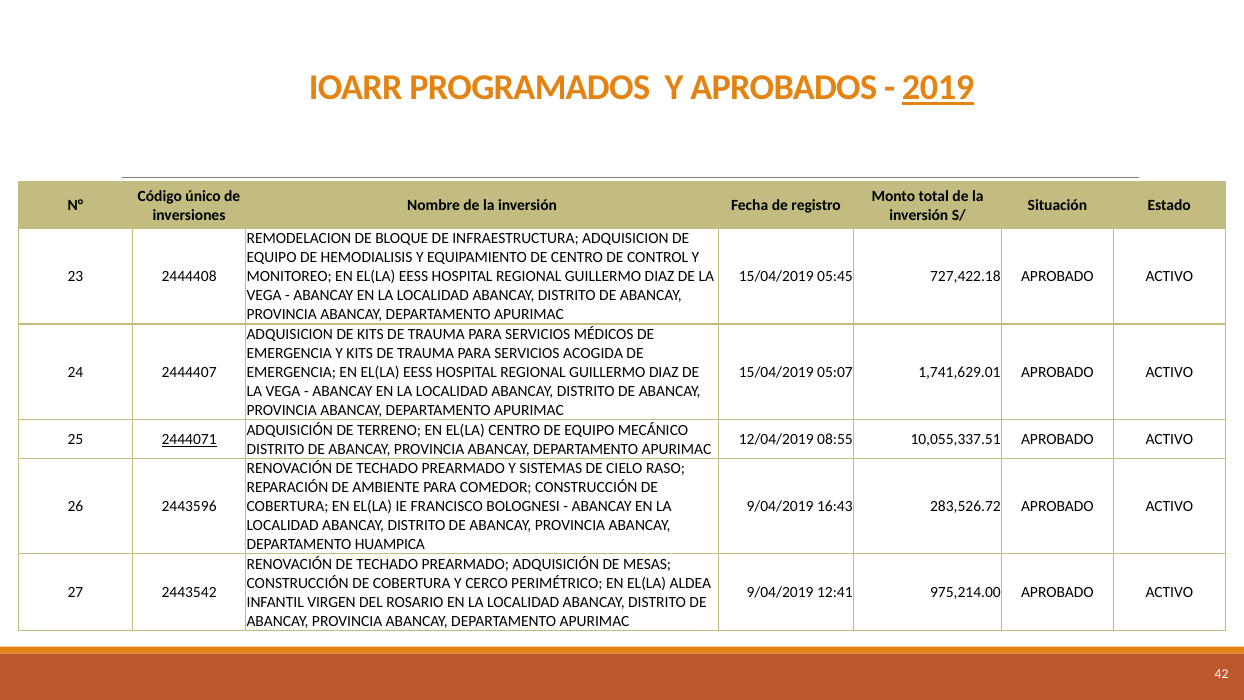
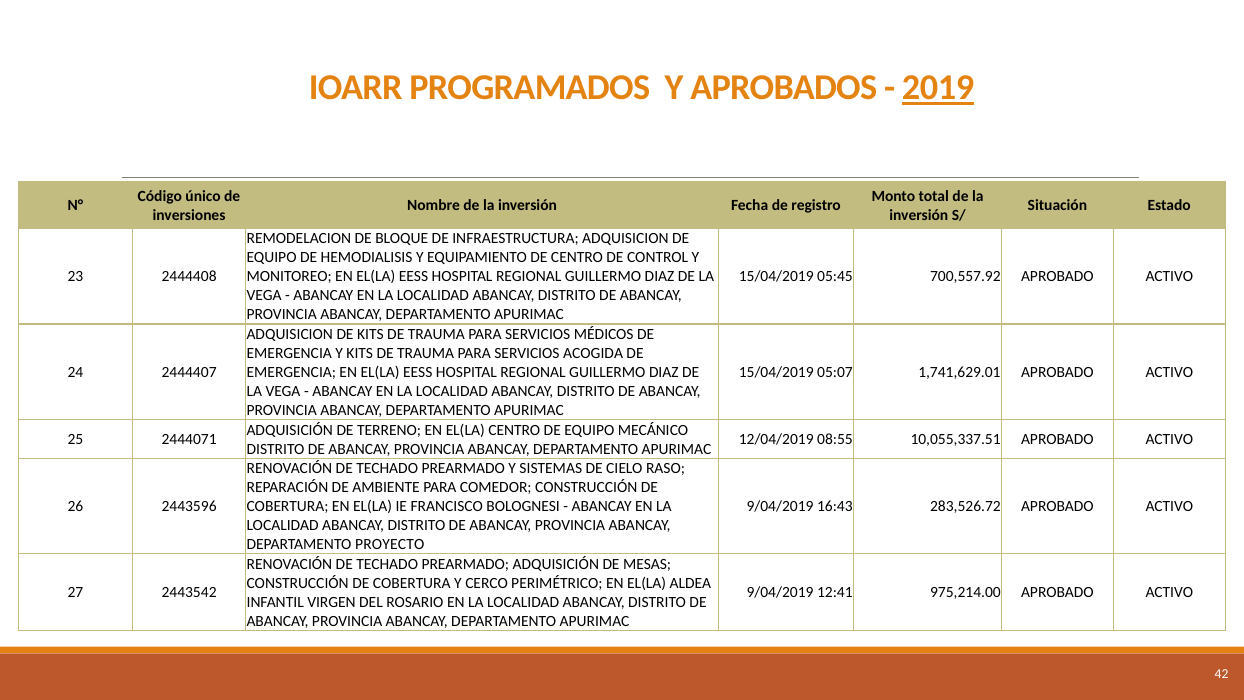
727,422.18: 727,422.18 -> 700,557.92
2444071 underline: present -> none
HUAMPICA: HUAMPICA -> PROYECTO
